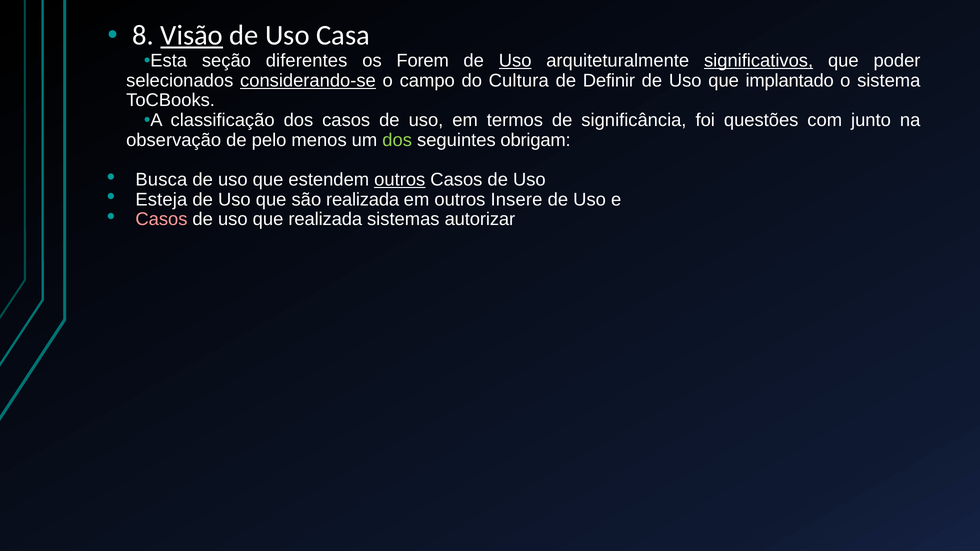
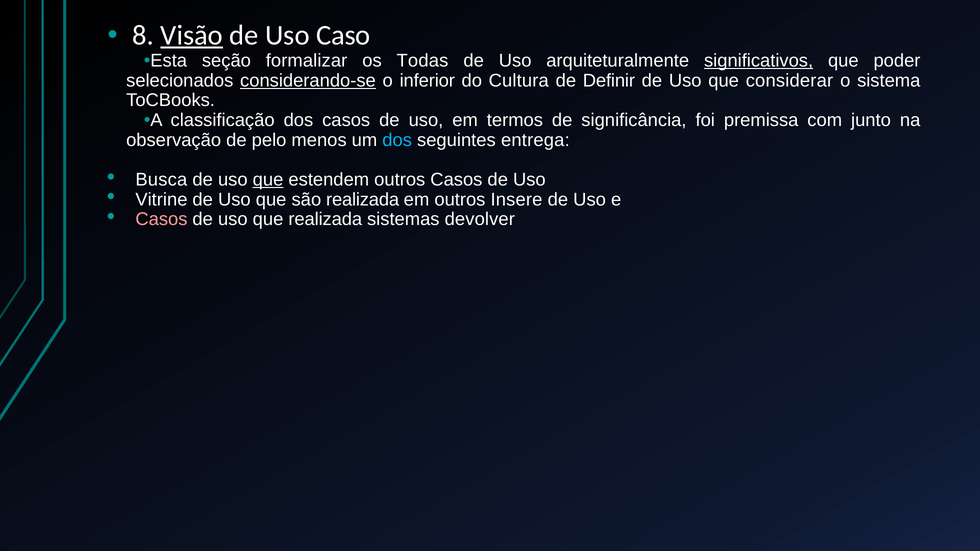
Casa: Casa -> Caso
diferentes: diferentes -> formalizar
Forem: Forem -> Todas
Uso at (515, 61) underline: present -> none
campo: campo -> inferior
implantado: implantado -> considerar
questões: questões -> premissa
dos at (397, 140) colour: light green -> light blue
obrigam: obrigam -> entrega
que at (268, 180) underline: none -> present
outros at (400, 180) underline: present -> none
Esteja: Esteja -> Vitrine
autorizar: autorizar -> devolver
